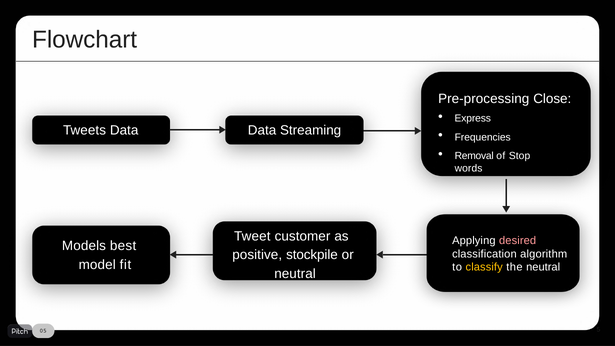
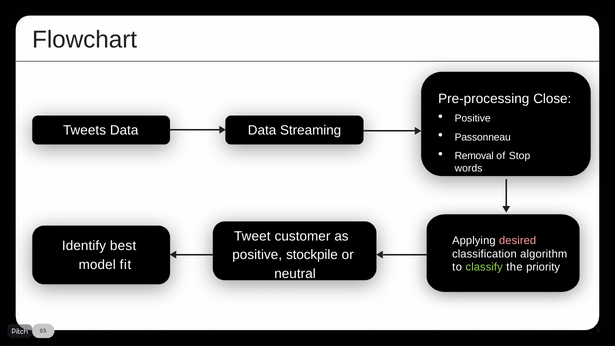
Express at (473, 119): Express -> Positive
Frequencies: Frequencies -> Passonneau
Models: Models -> Identify
classify colour: yellow -> light green
the neutral: neutral -> priority
